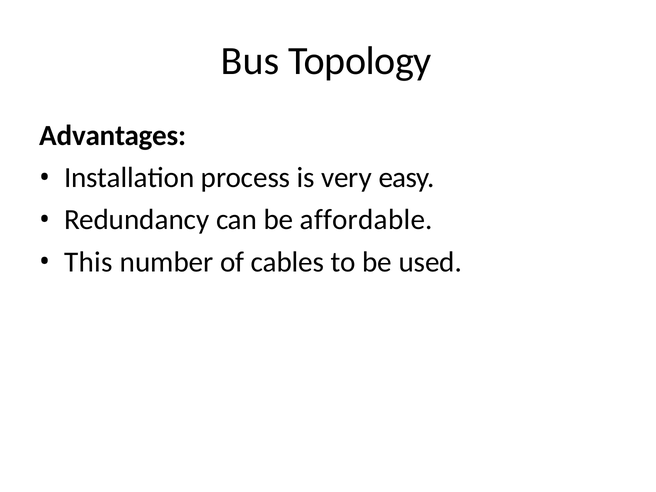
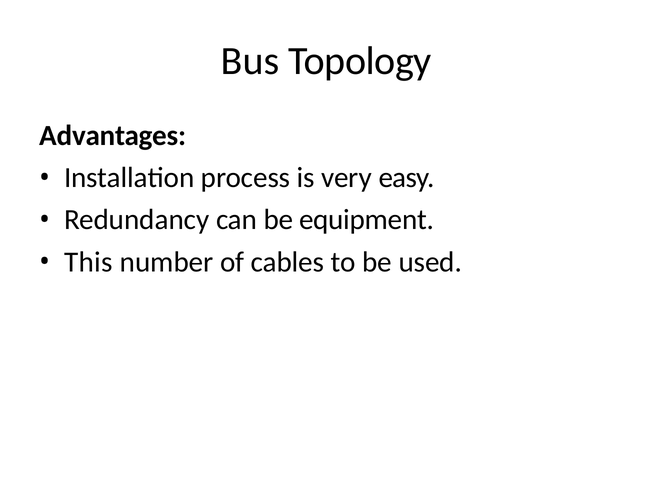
affordable: affordable -> equipment
